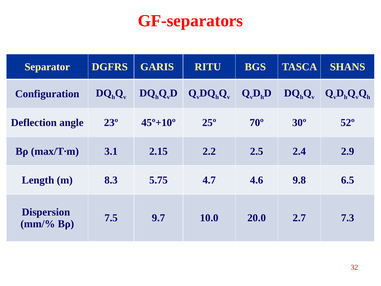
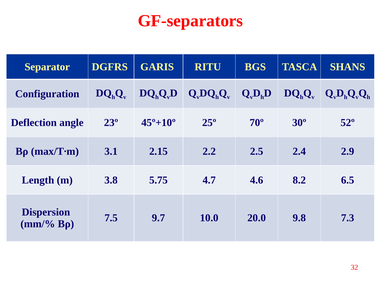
8.3: 8.3 -> 3.8
9.8: 9.8 -> 8.2
2.7: 2.7 -> 9.8
